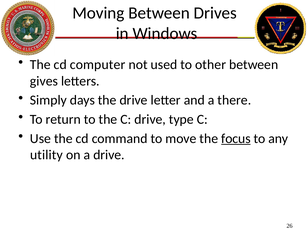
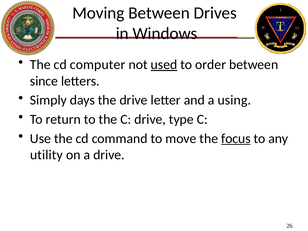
used underline: none -> present
other: other -> order
gives: gives -> since
there: there -> using
